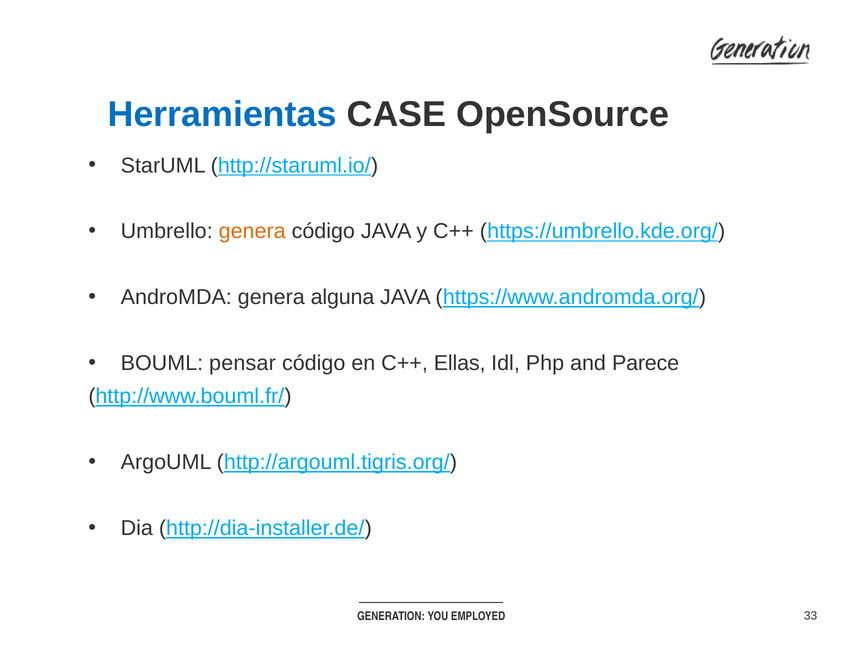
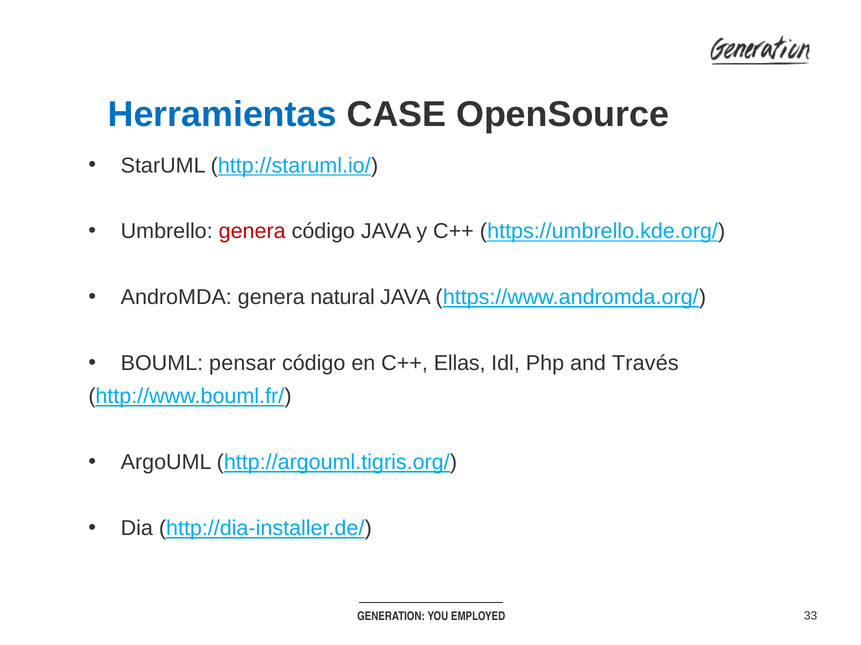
genera at (252, 232) colour: orange -> red
alguna: alguna -> natural
Parece: Parece -> Través
